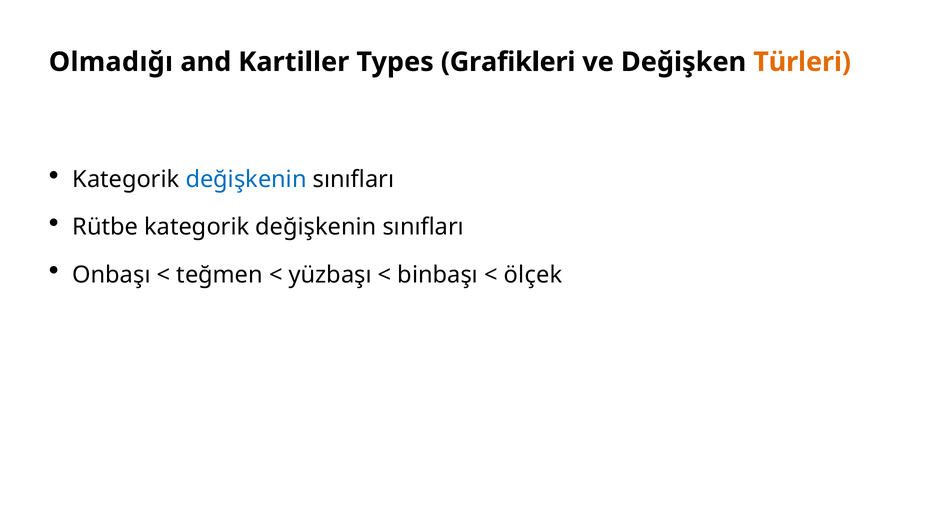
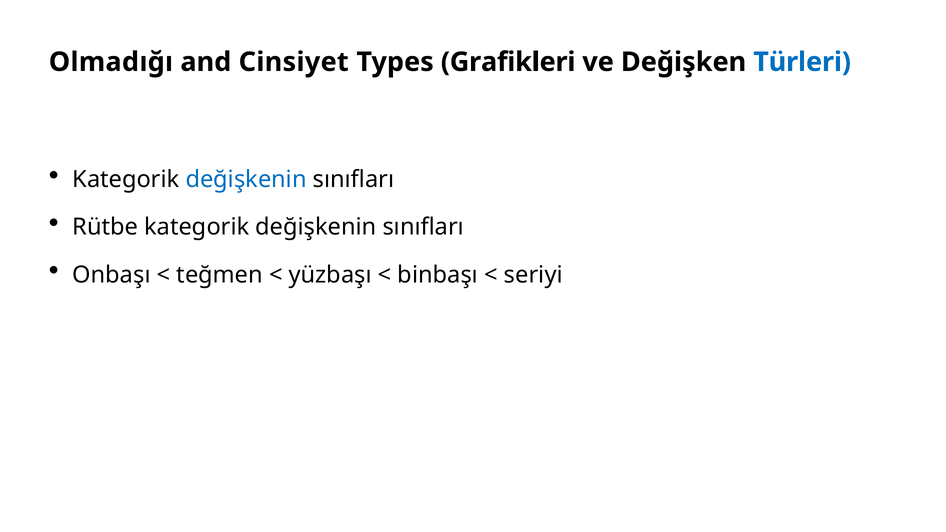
Kartiller: Kartiller -> Cinsiyet
Türleri colour: orange -> blue
ölçek: ölçek -> seriyi
